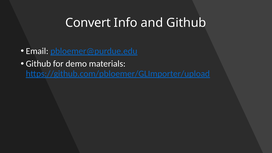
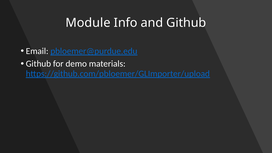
Convert: Convert -> Module
